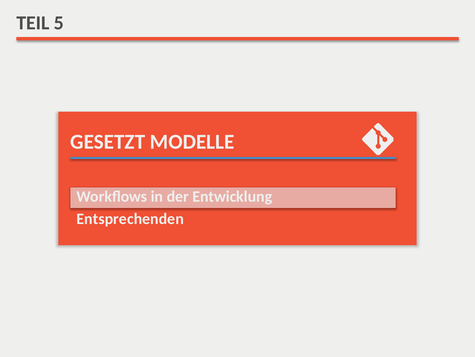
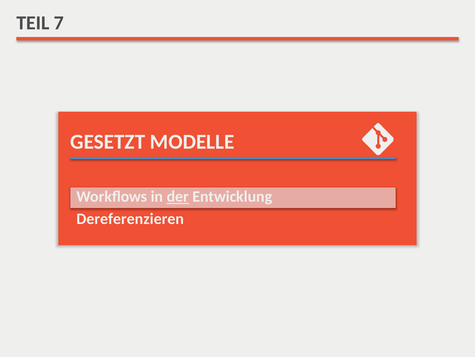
5: 5 -> 7
der underline: none -> present
Entsprechenden: Entsprechenden -> Dereferenzieren
